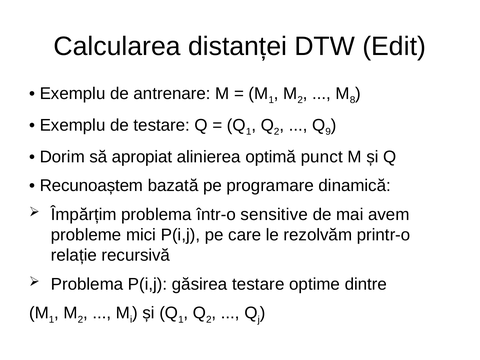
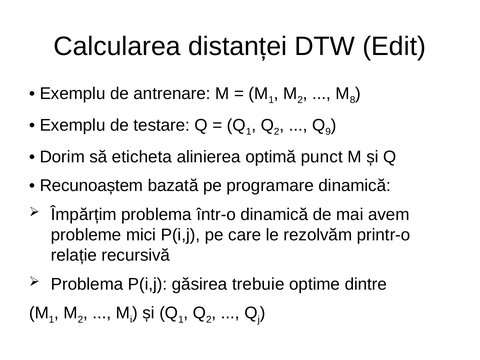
apropiat: apropiat -> eticheta
într-o sensitive: sensitive -> dinamică
găsirea testare: testare -> trebuie
